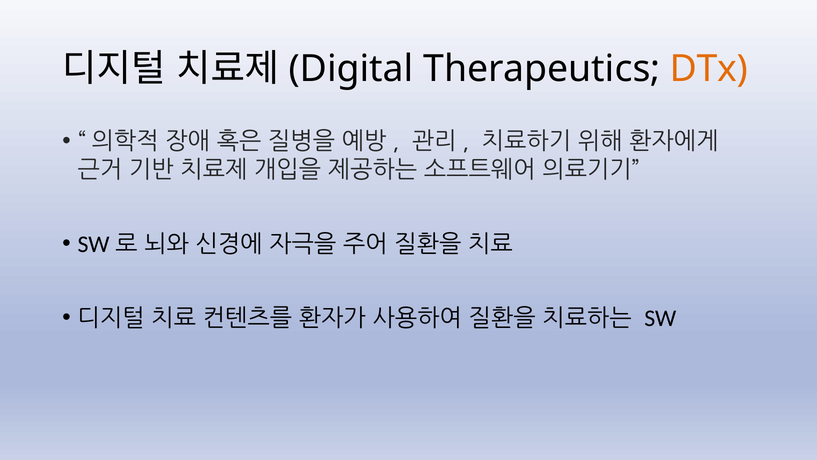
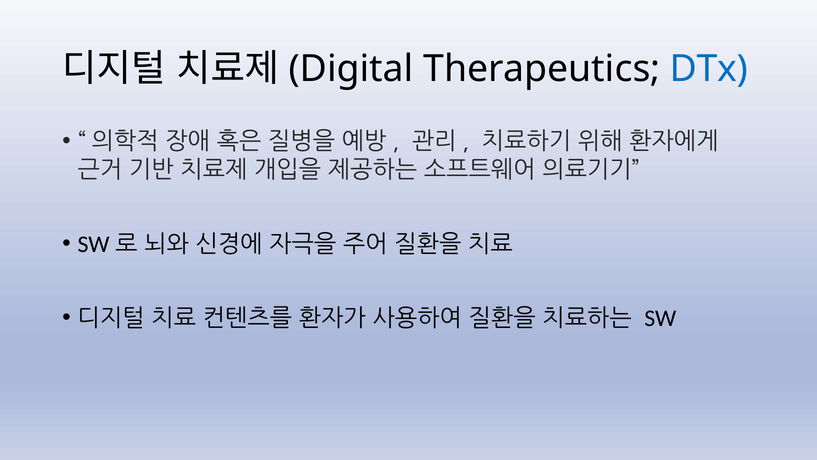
DTx colour: orange -> blue
